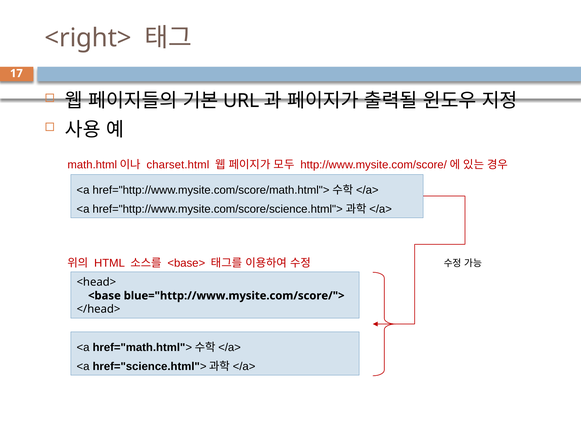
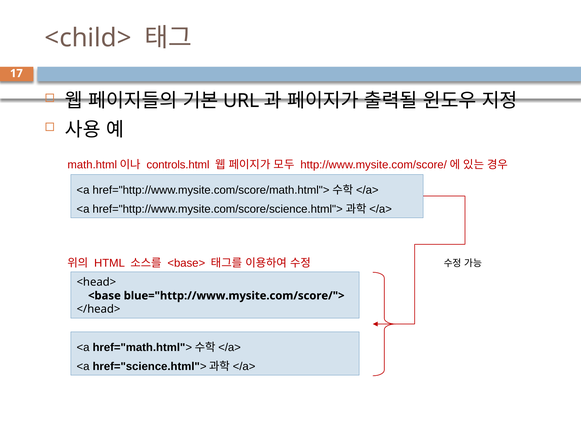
<right>: <right> -> <child>
charset.html: charset.html -> controls.html
